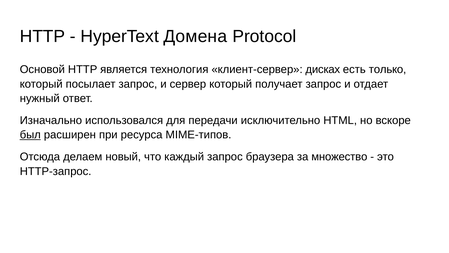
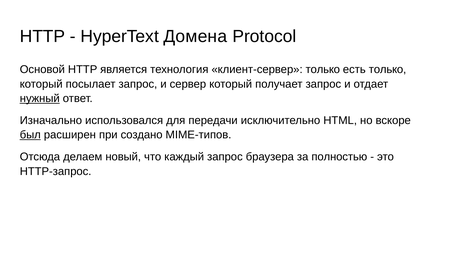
клиент-сервер дисках: дисках -> только
нужный underline: none -> present
ресурса: ресурса -> создано
множество: множество -> полностью
